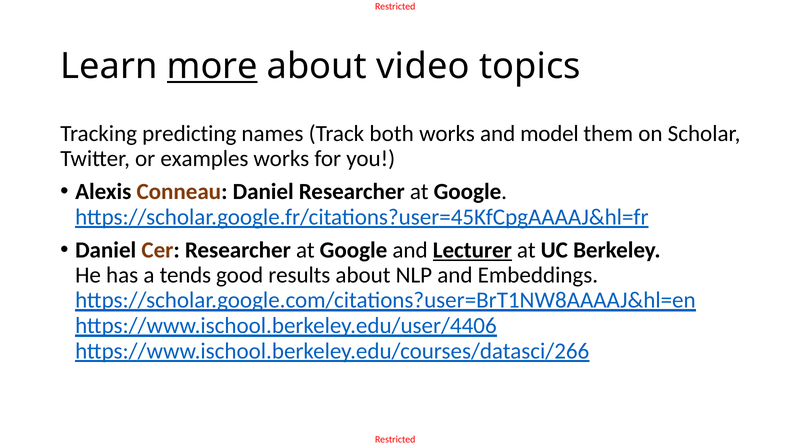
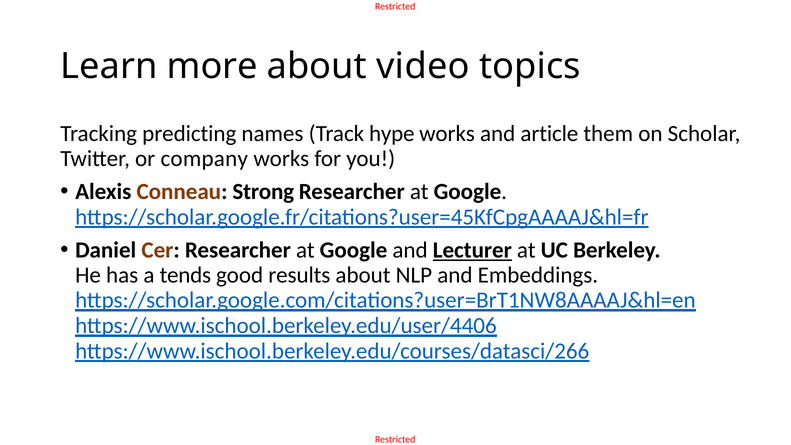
more underline: present -> none
both: both -> hype
model: model -> article
examples: examples -> company
Conneau Daniel: Daniel -> Strong
